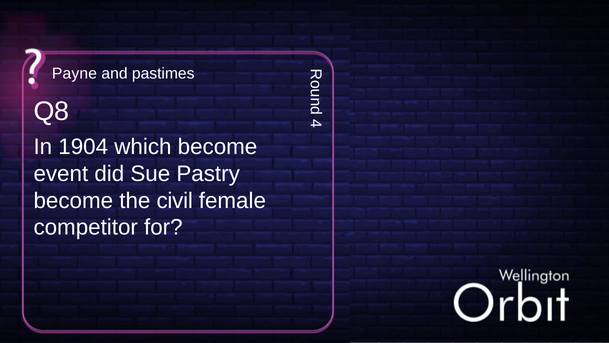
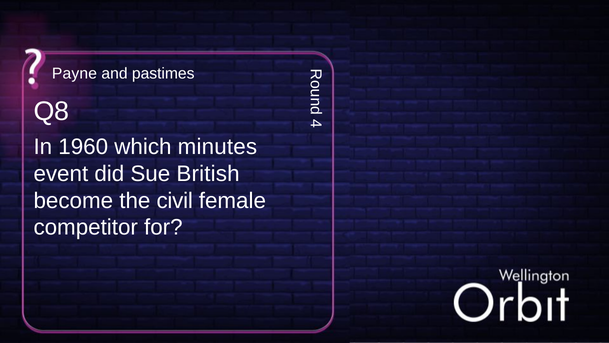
1904: 1904 -> 1960
which become: become -> minutes
Pastry: Pastry -> British
